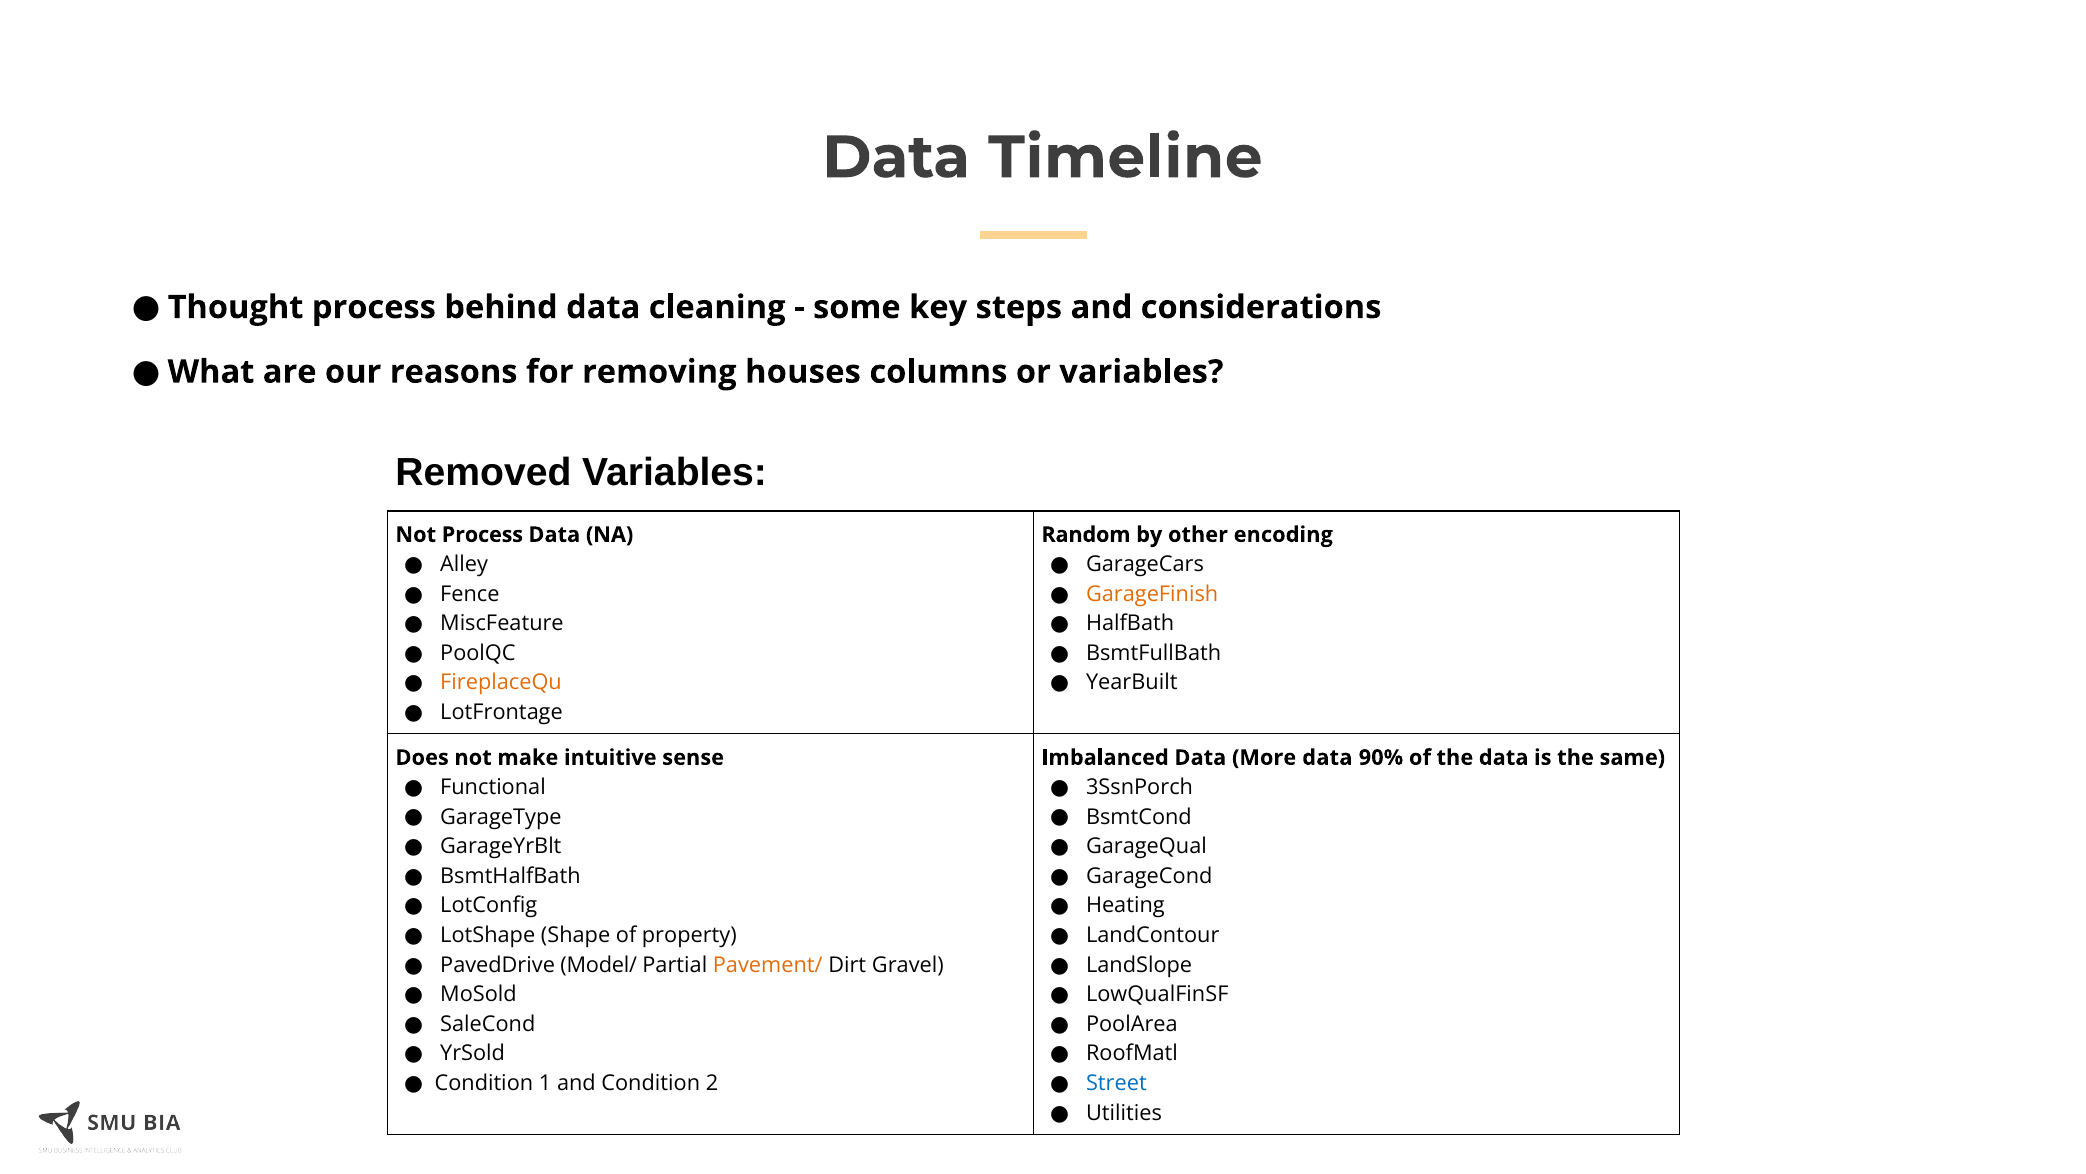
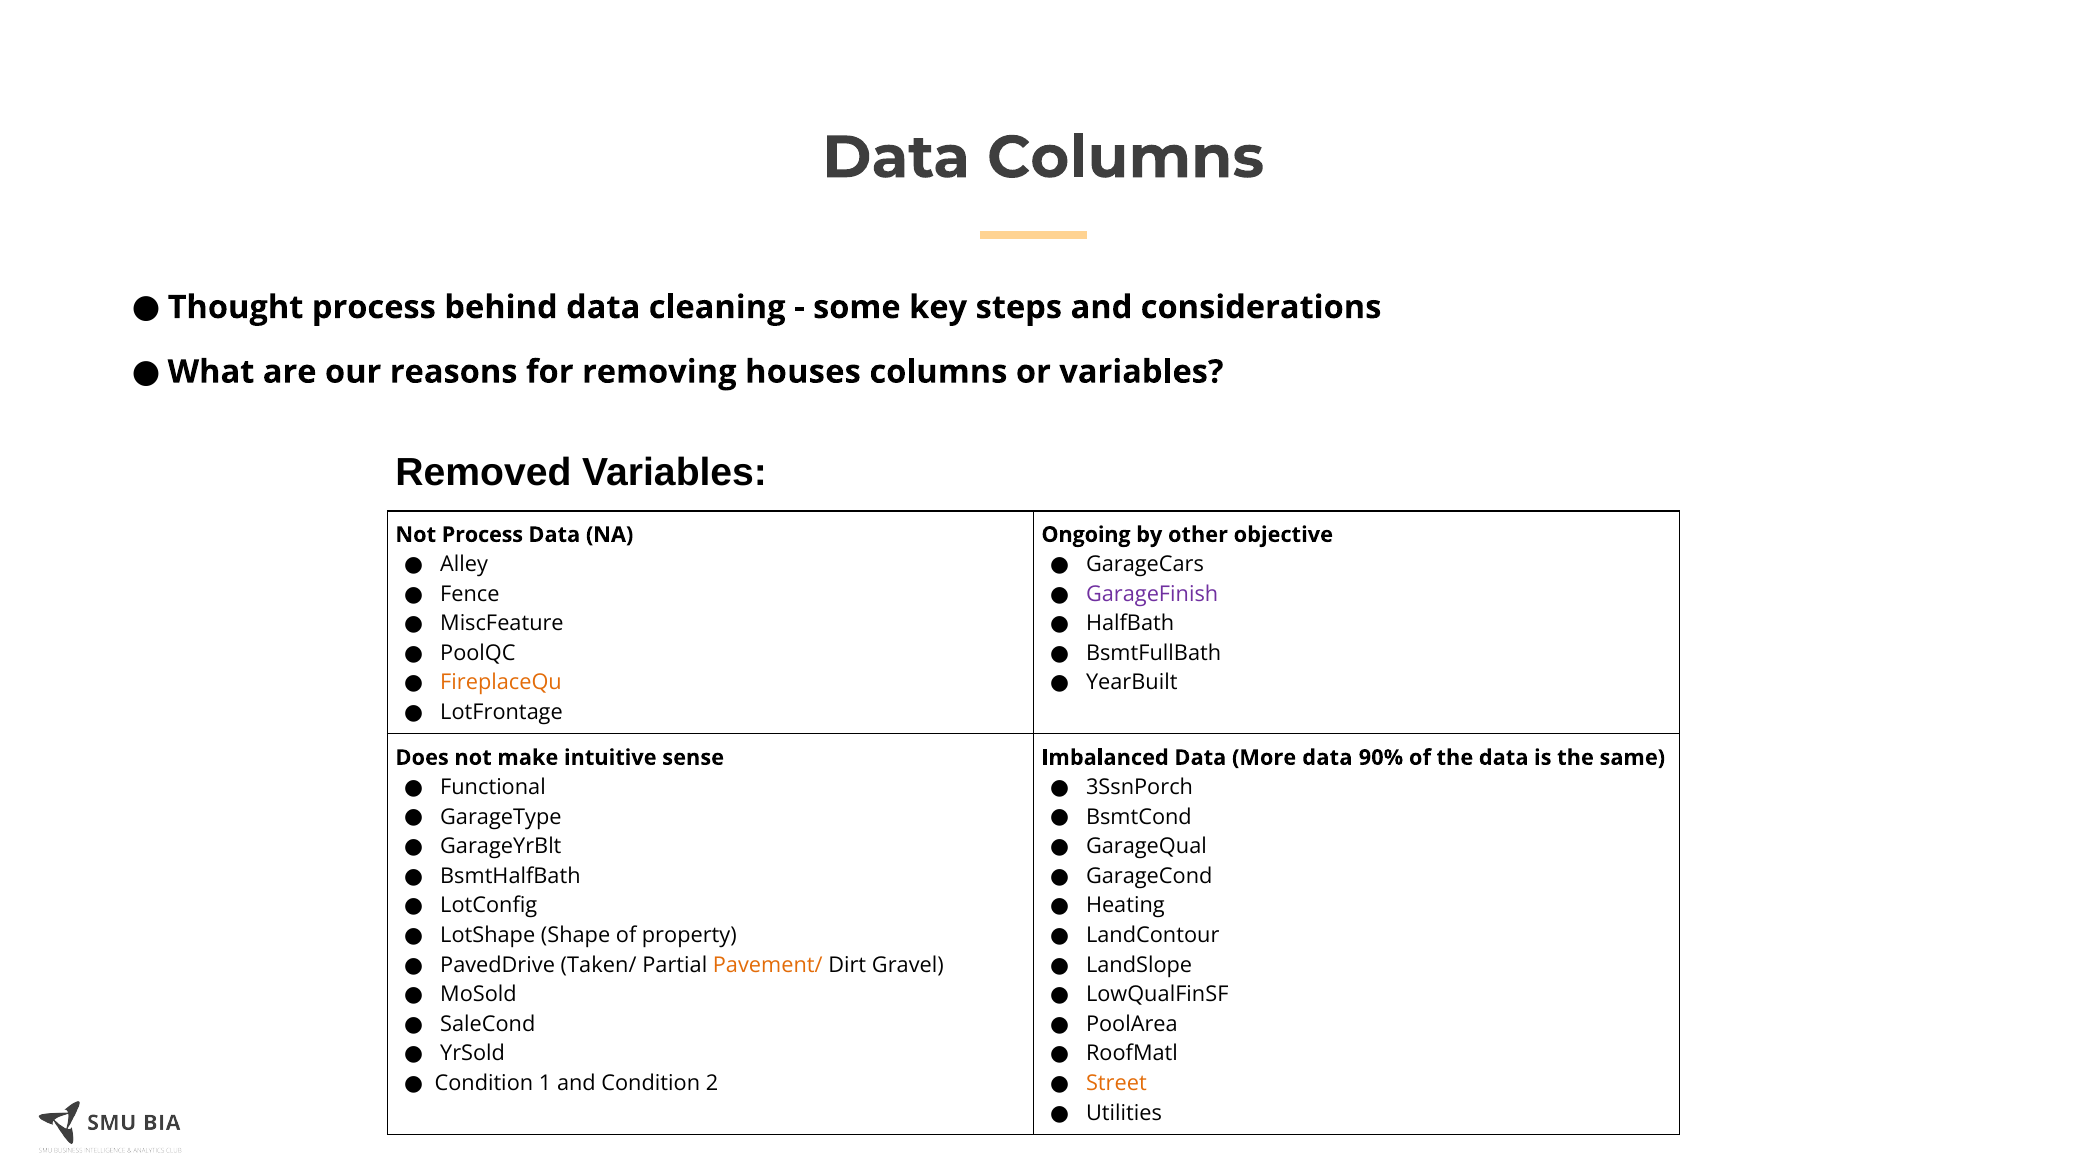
Data Timeline: Timeline -> Columns
Random: Random -> Ongoing
encoding: encoding -> objective
GarageFinish colour: orange -> purple
Model/: Model/ -> Taken/
Street colour: blue -> orange
